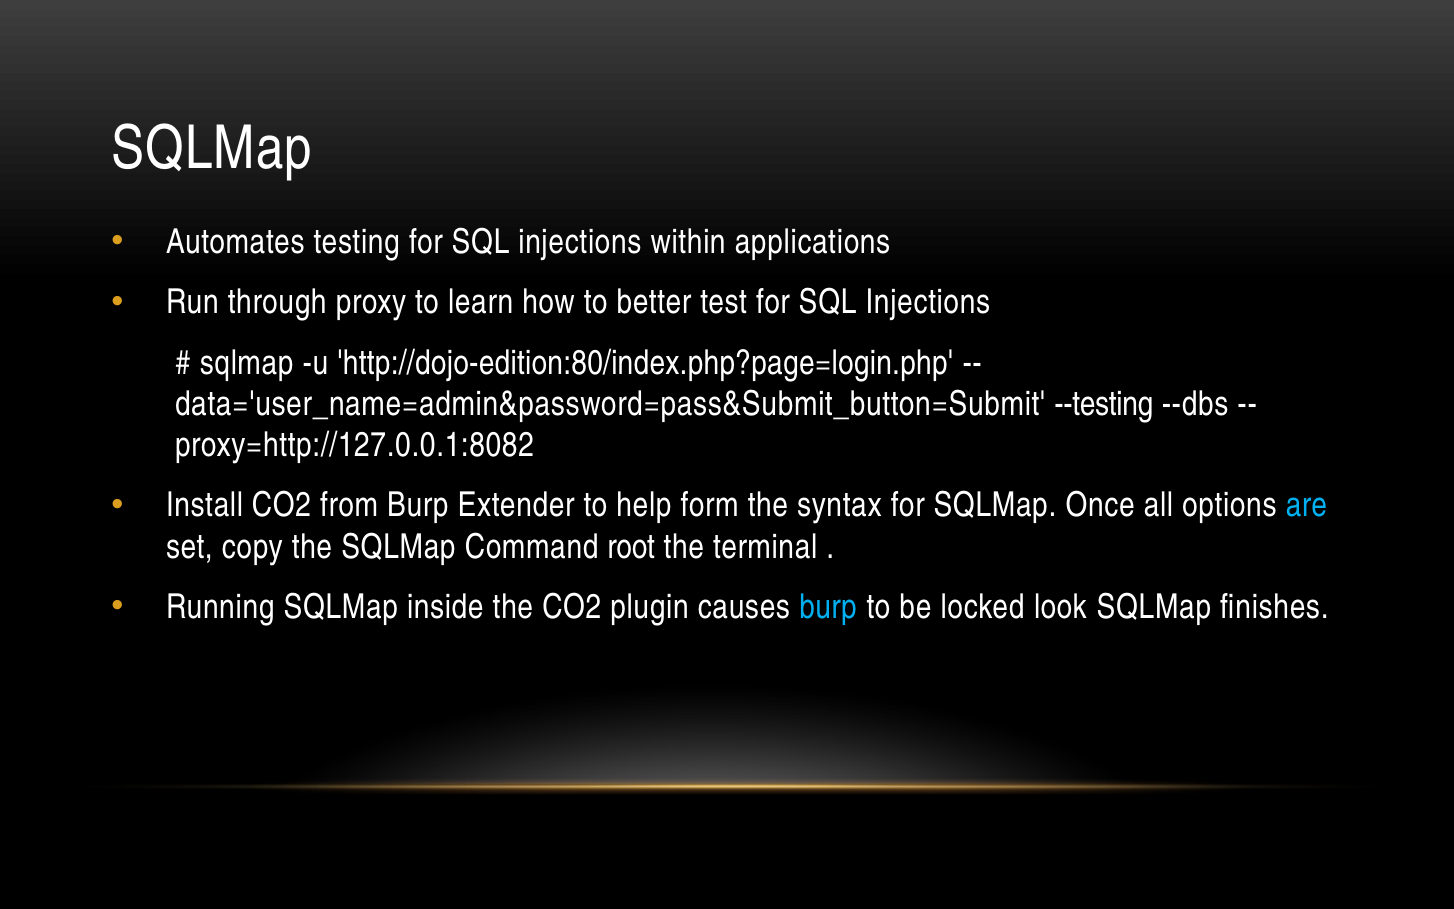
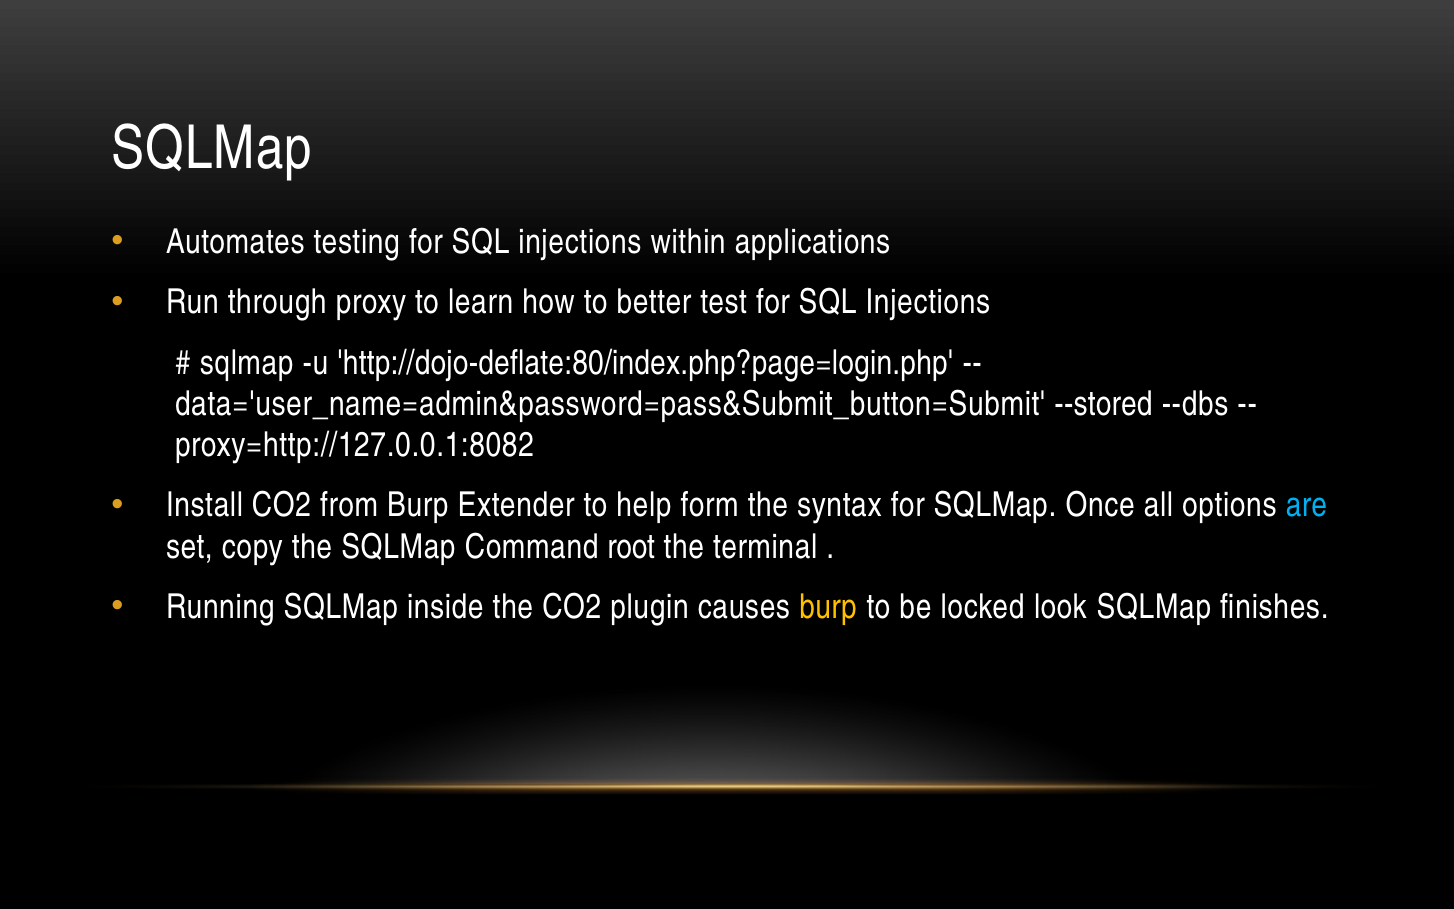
http://dojo-edition:80/index.php?page=login.php: http://dojo-edition:80/index.php?page=login.php -> http://dojo-deflate:80/index.php?page=login.php
--testing: --testing -> --stored
burp at (828, 607) colour: light blue -> yellow
